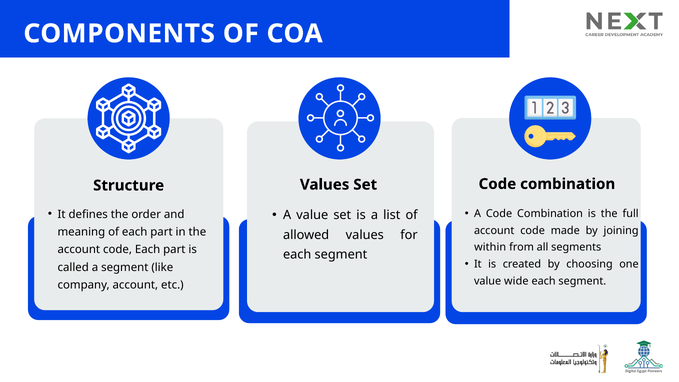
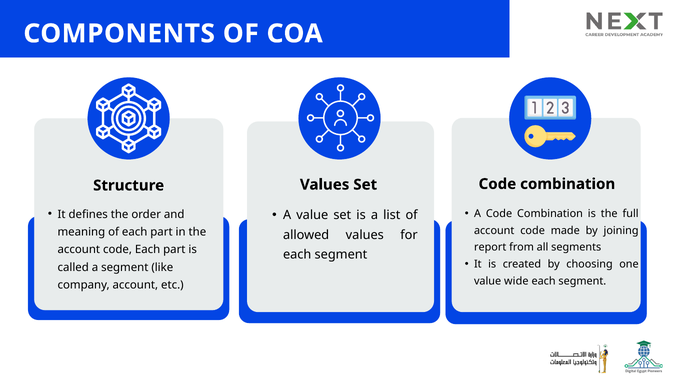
within: within -> report
